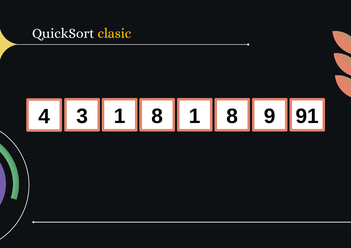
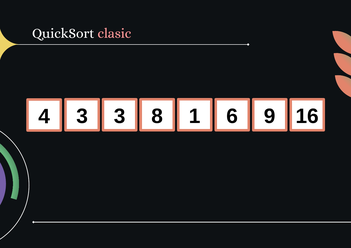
clasic colour: yellow -> pink
3 1: 1 -> 3
8 1 8: 8 -> 6
91: 91 -> 16
